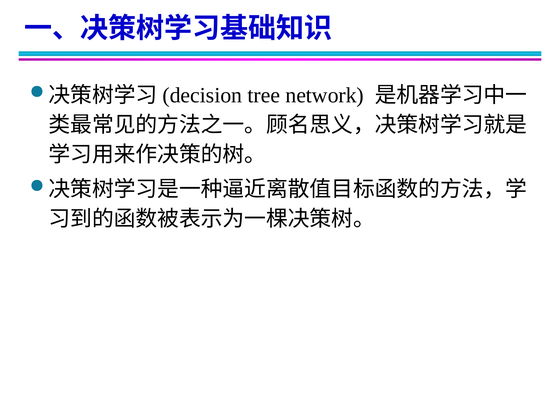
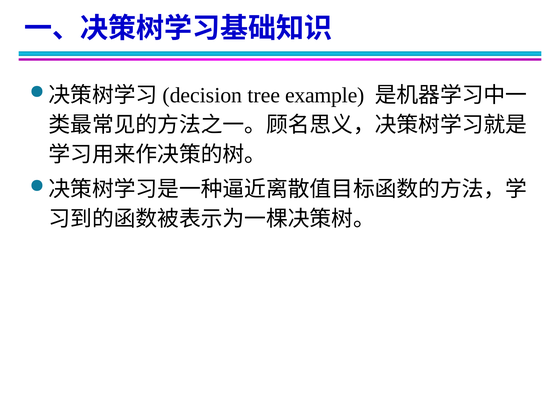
network: network -> example
